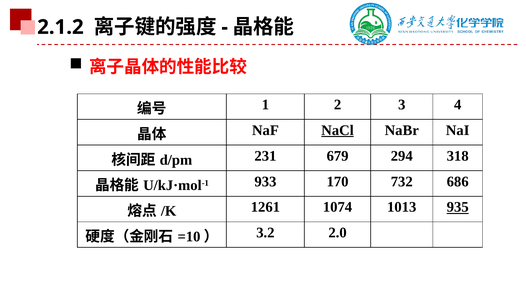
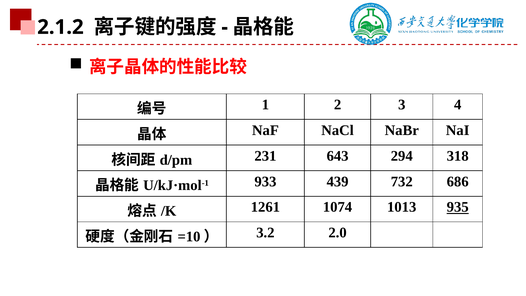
NaCl underline: present -> none
679: 679 -> 643
170: 170 -> 439
